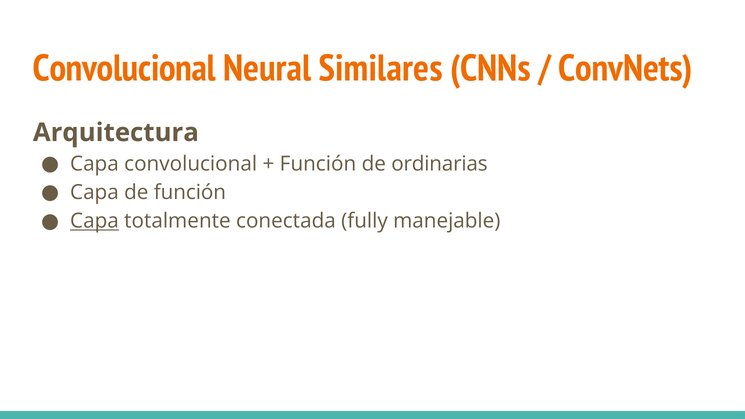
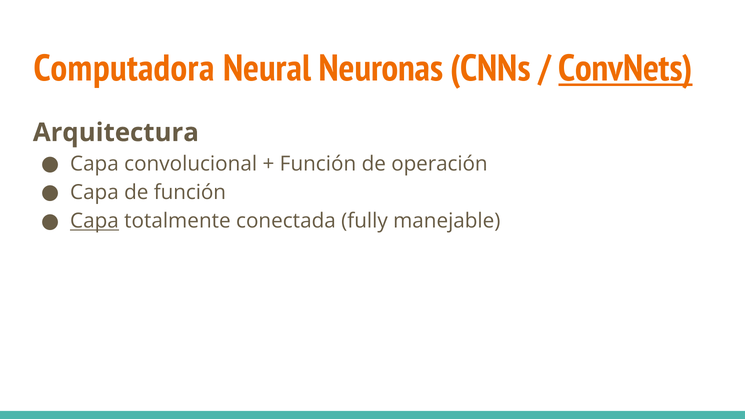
Convolucional at (124, 69): Convolucional -> Computadora
Similares: Similares -> Neuronas
ConvNets underline: none -> present
ordinarias: ordinarias -> operación
